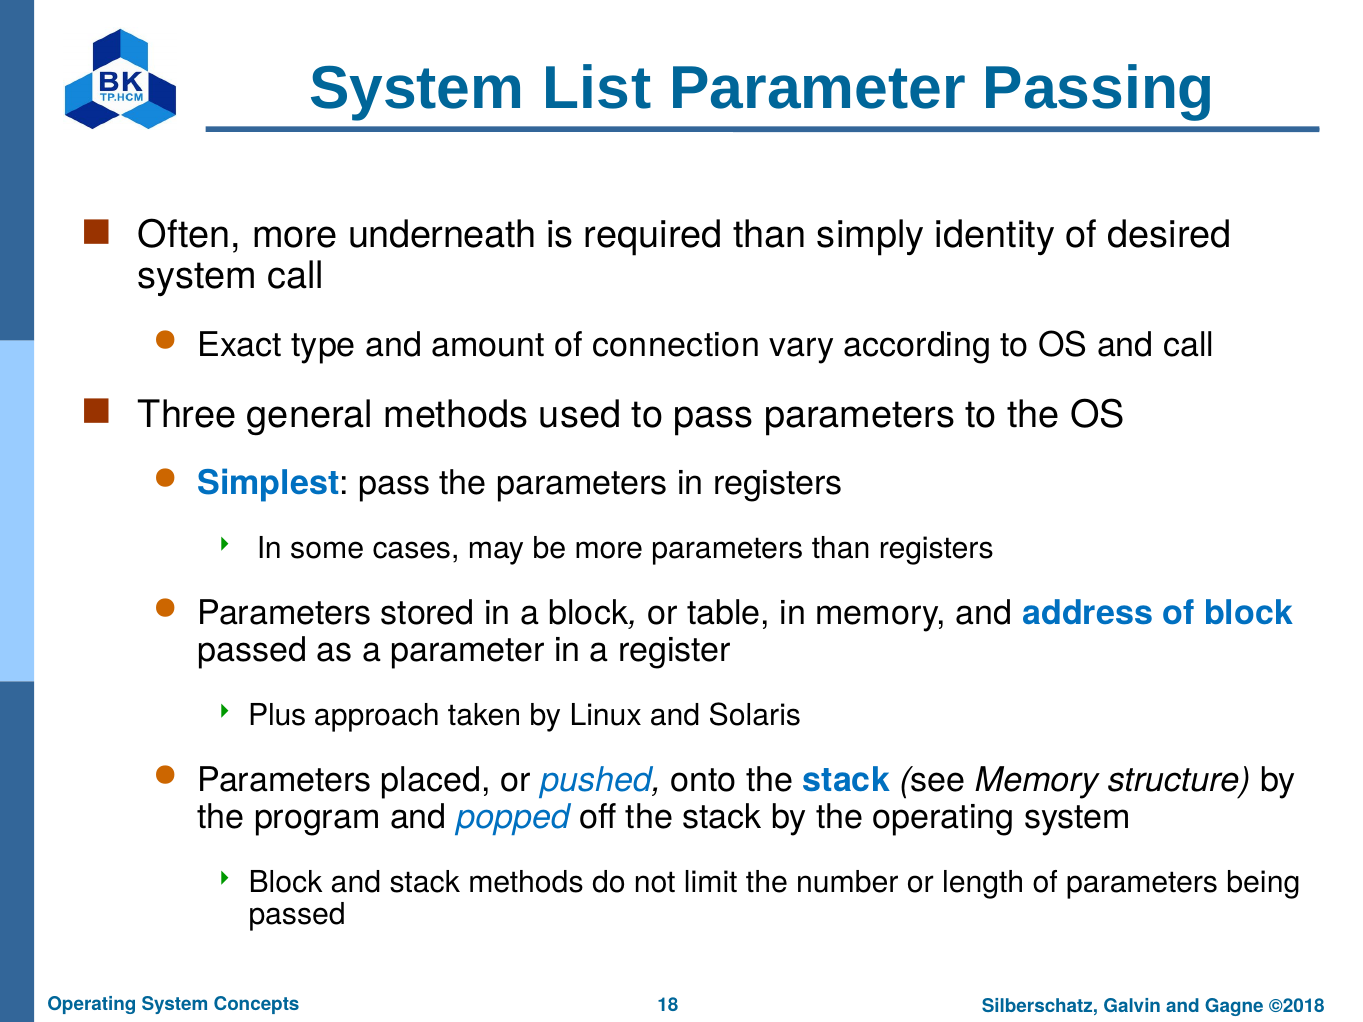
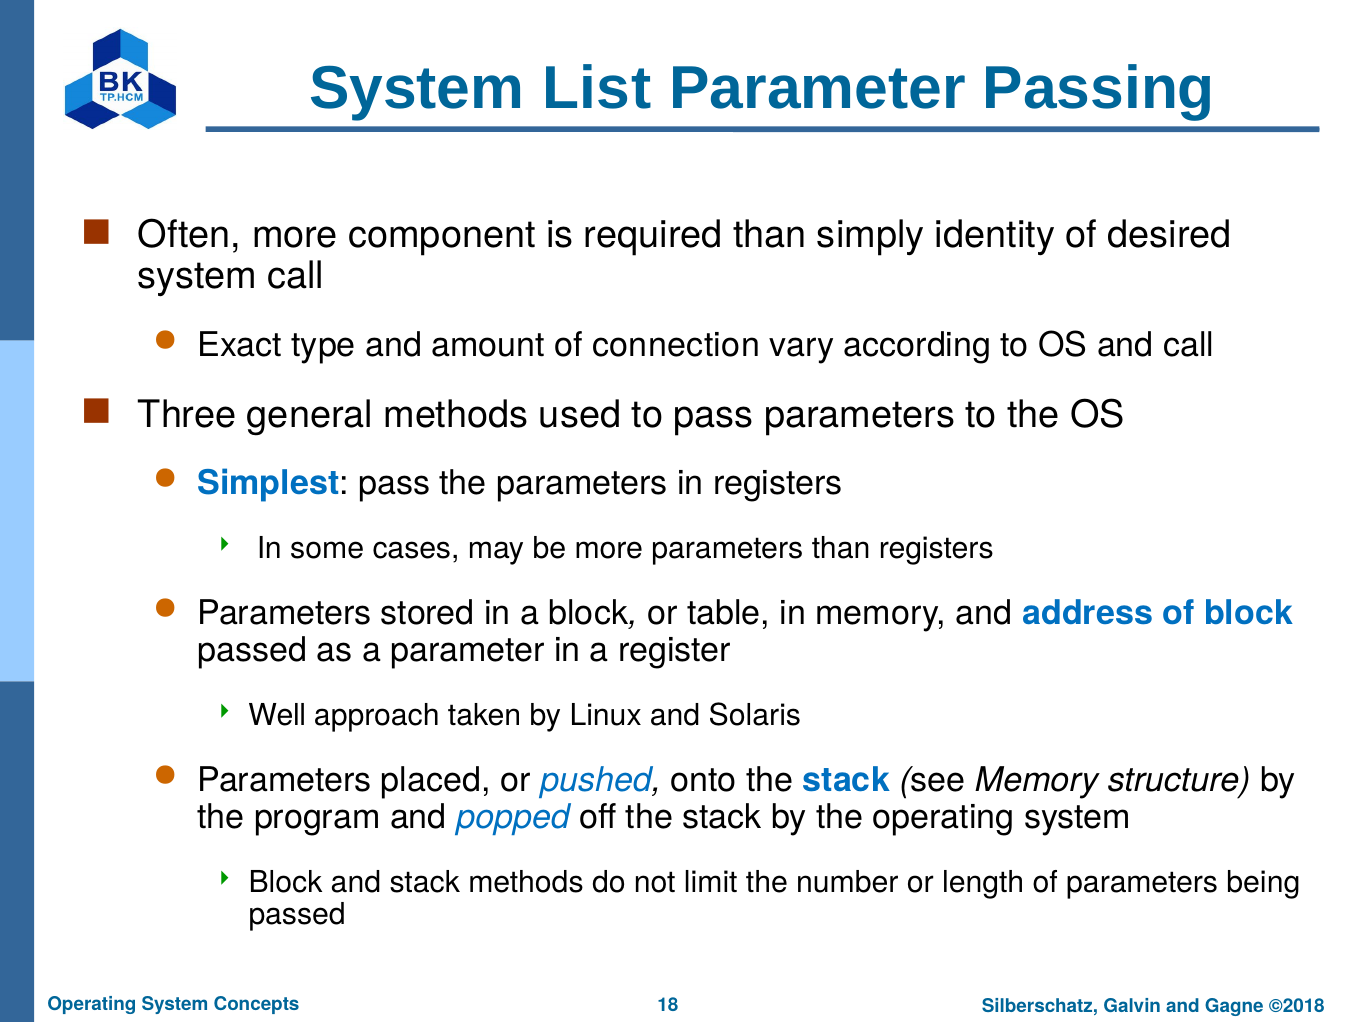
underneath: underneath -> component
Plus: Plus -> Well
